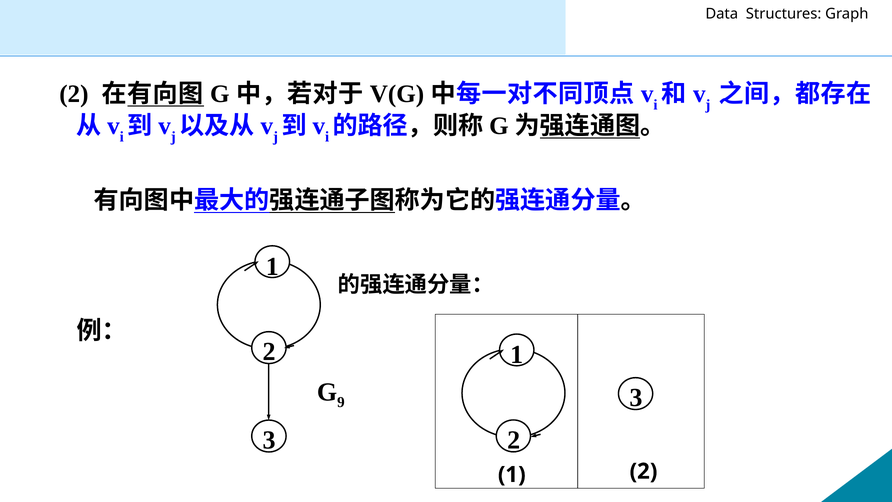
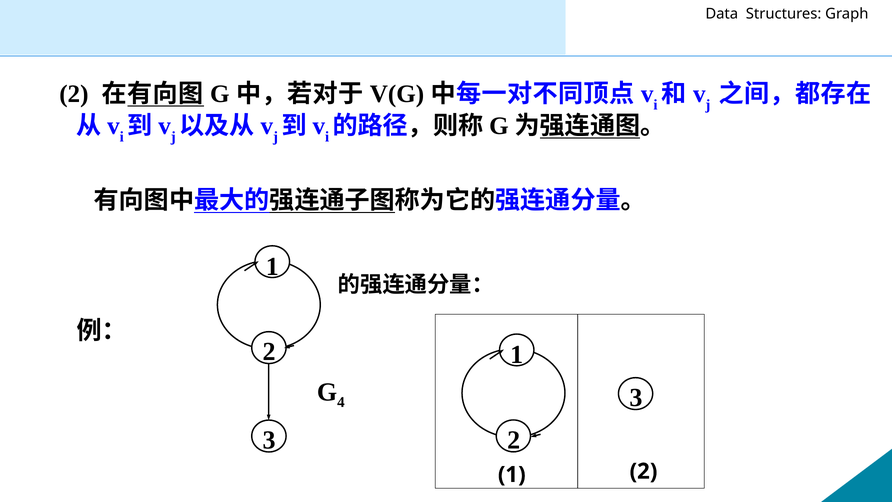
9: 9 -> 4
